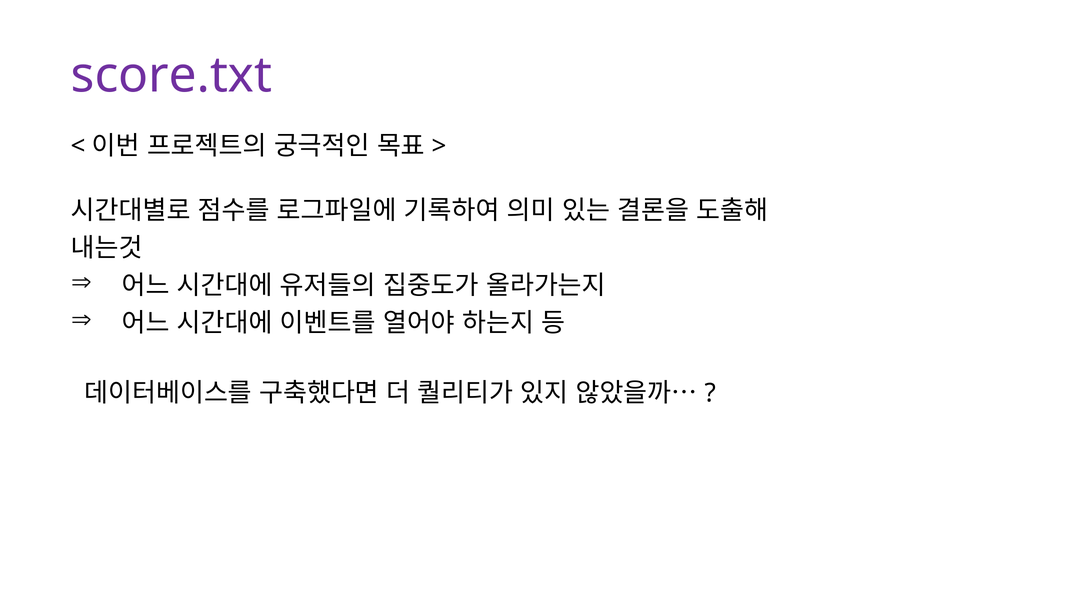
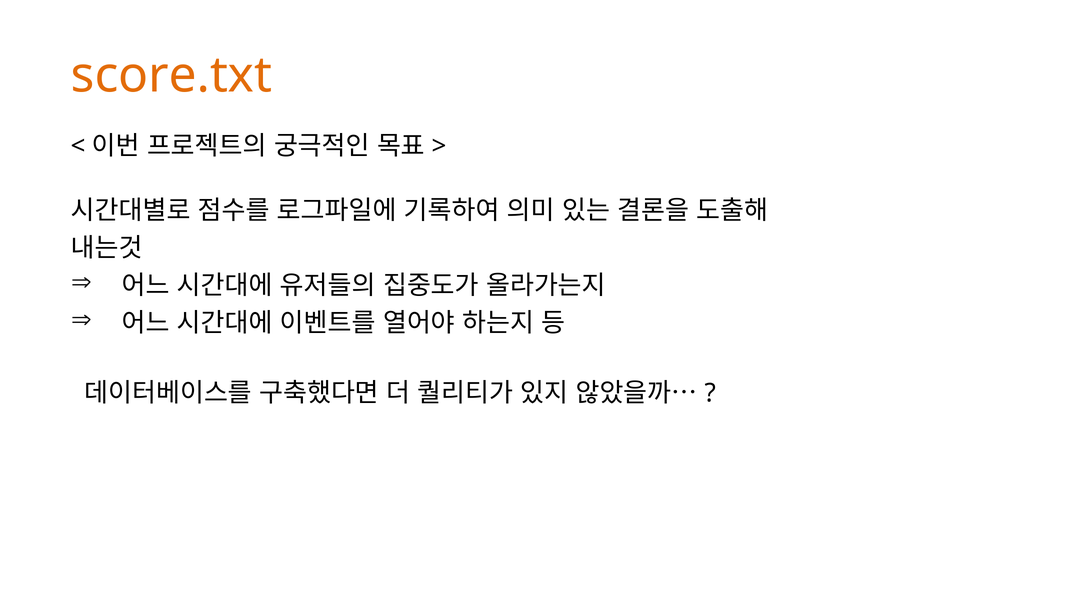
score.txt colour: purple -> orange
